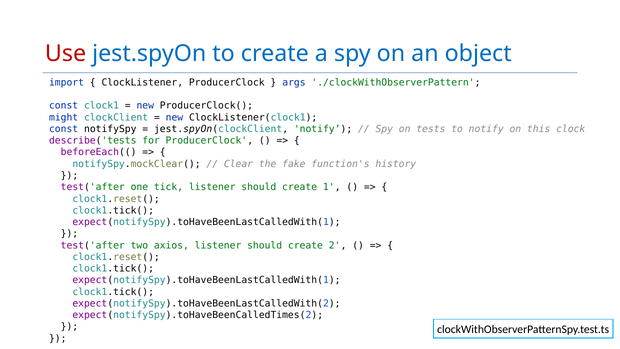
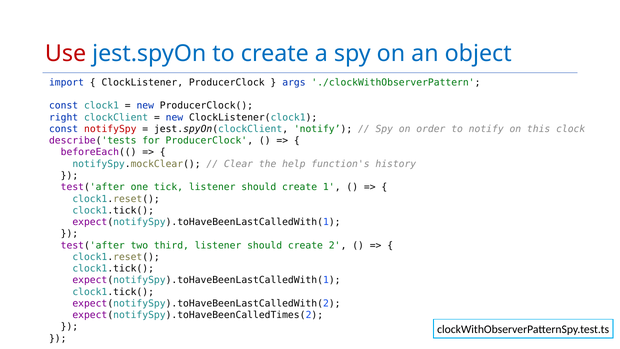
might: might -> right
notifySpy colour: black -> red
tests: tests -> order
fake: fake -> help
axios: axios -> third
